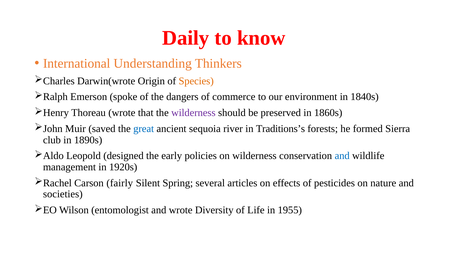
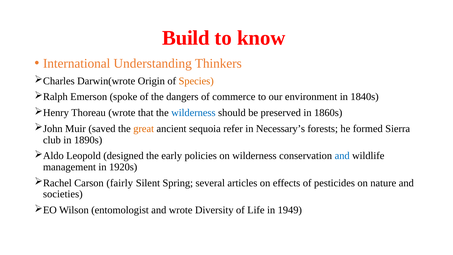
Daily: Daily -> Build
wilderness at (193, 113) colour: purple -> blue
great colour: blue -> orange
river: river -> refer
Traditions’s: Traditions’s -> Necessary’s
1955: 1955 -> 1949
